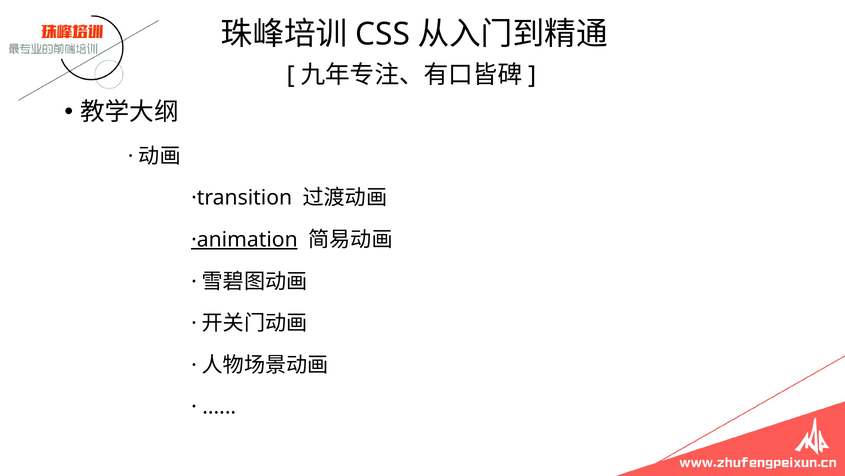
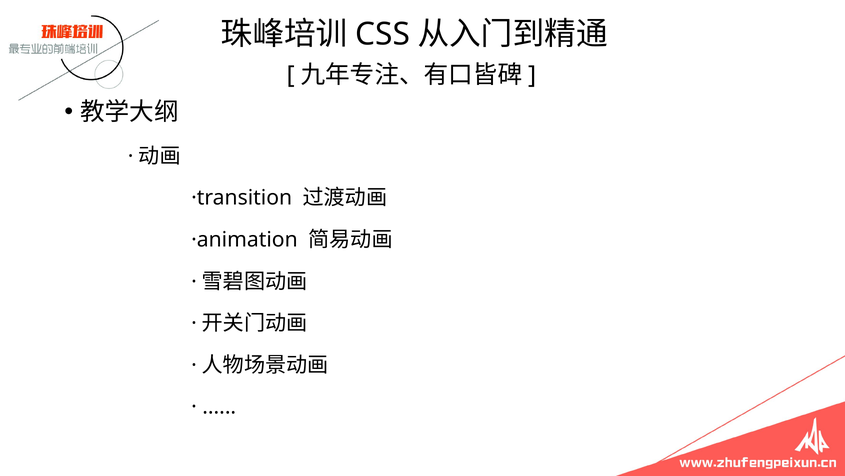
·animation underline: present -> none
